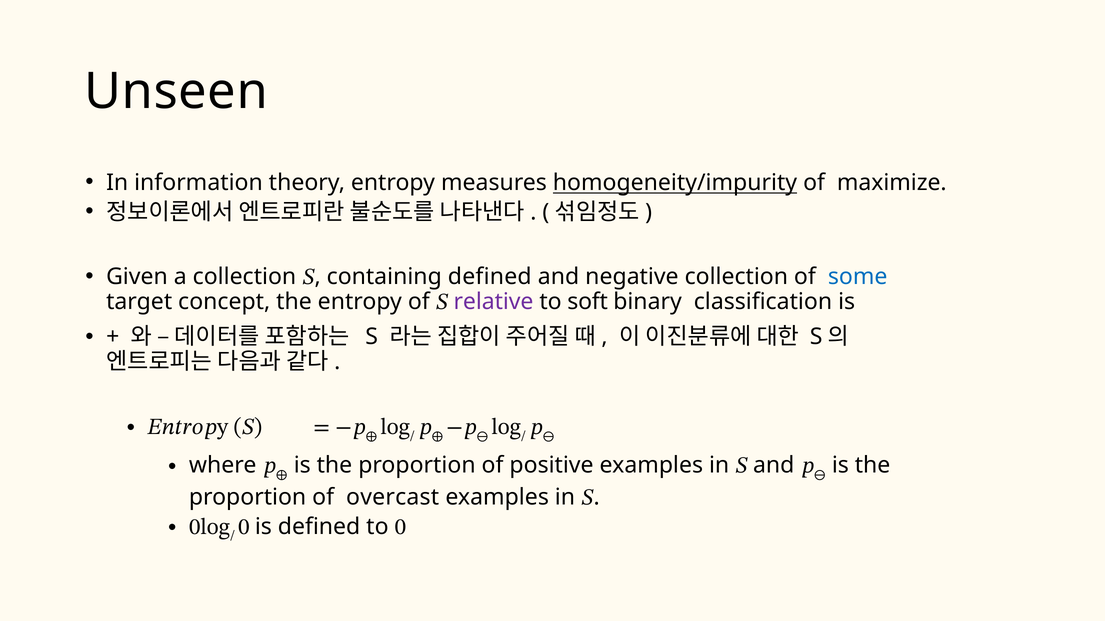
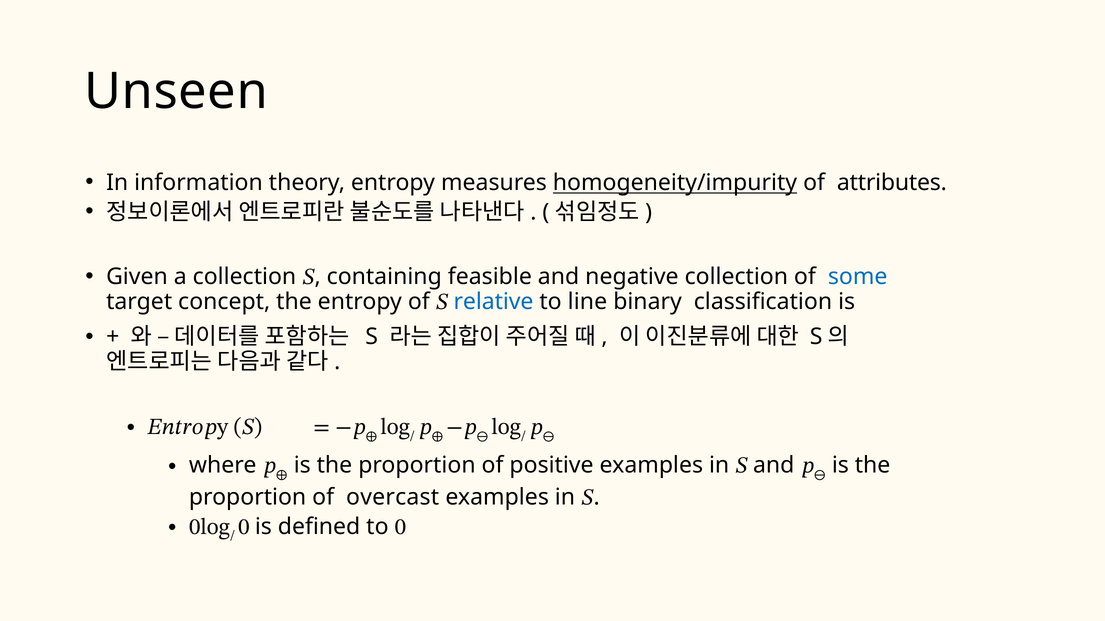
maximize: maximize -> attributes
containing defined: defined -> feasible
relative colour: purple -> blue
soft: soft -> line
